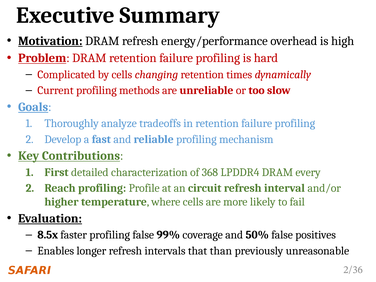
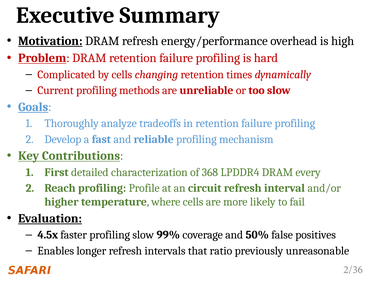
8.5x: 8.5x -> 4.5x
profiling false: false -> slow
than: than -> ratio
